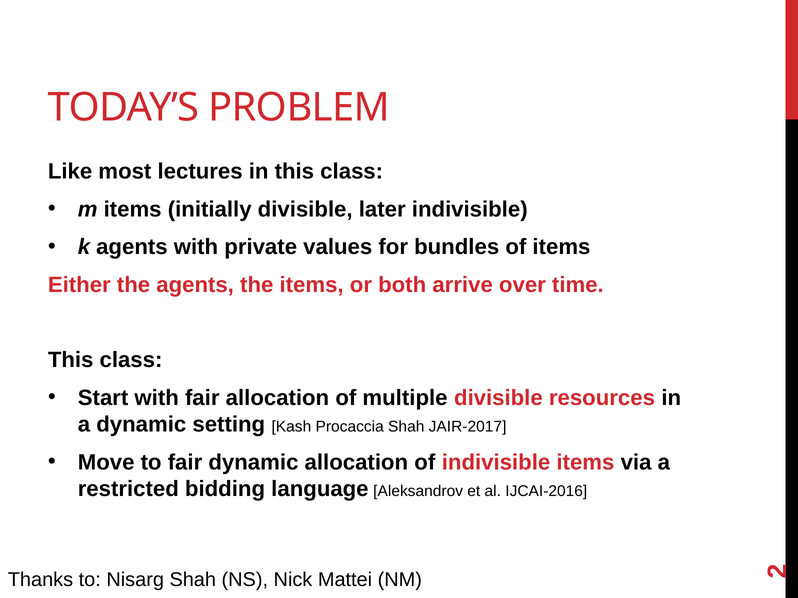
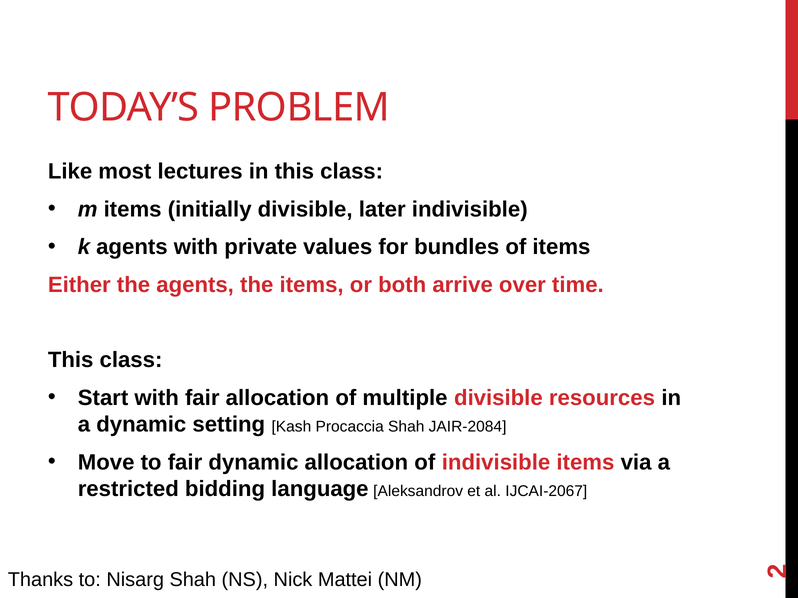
JAIR-2017: JAIR-2017 -> JAIR-2084
IJCAI-2016: IJCAI-2016 -> IJCAI-2067
